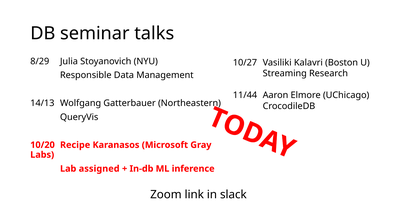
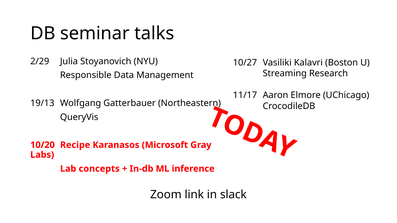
8/29: 8/29 -> 2/29
11/44: 11/44 -> 11/17
14/13: 14/13 -> 19/13
assigned: assigned -> concepts
